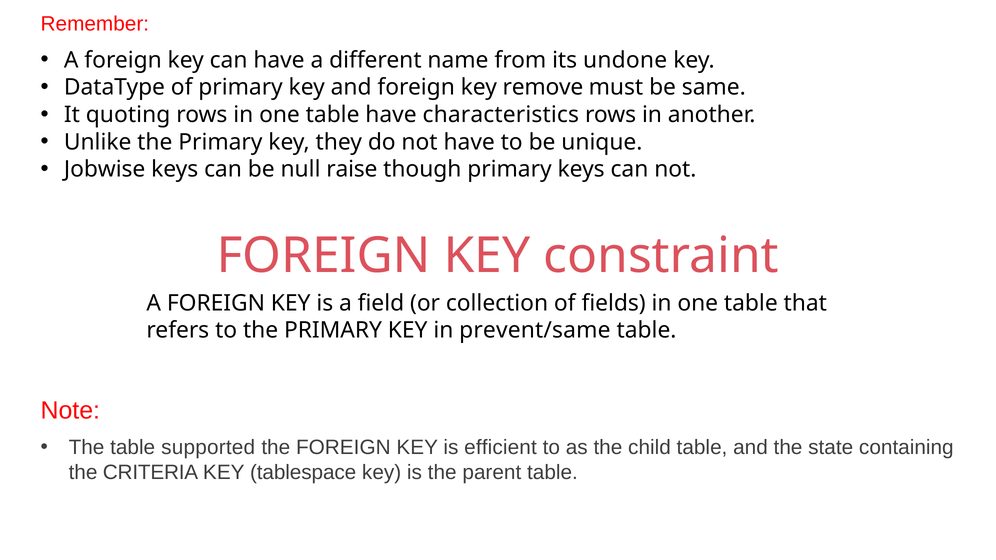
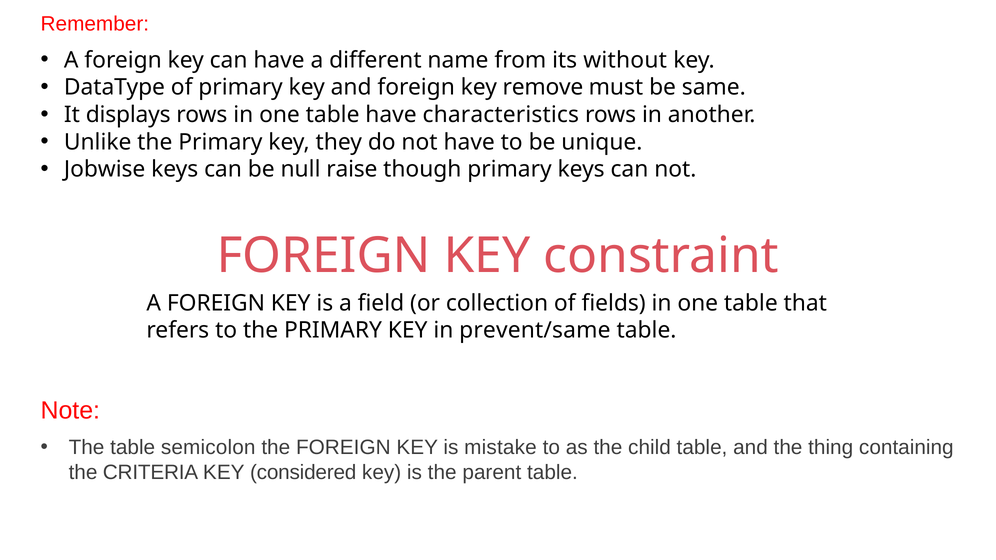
undone: undone -> without
quoting: quoting -> displays
supported: supported -> semicolon
efficient: efficient -> mistake
state: state -> thing
tablespace: tablespace -> considered
